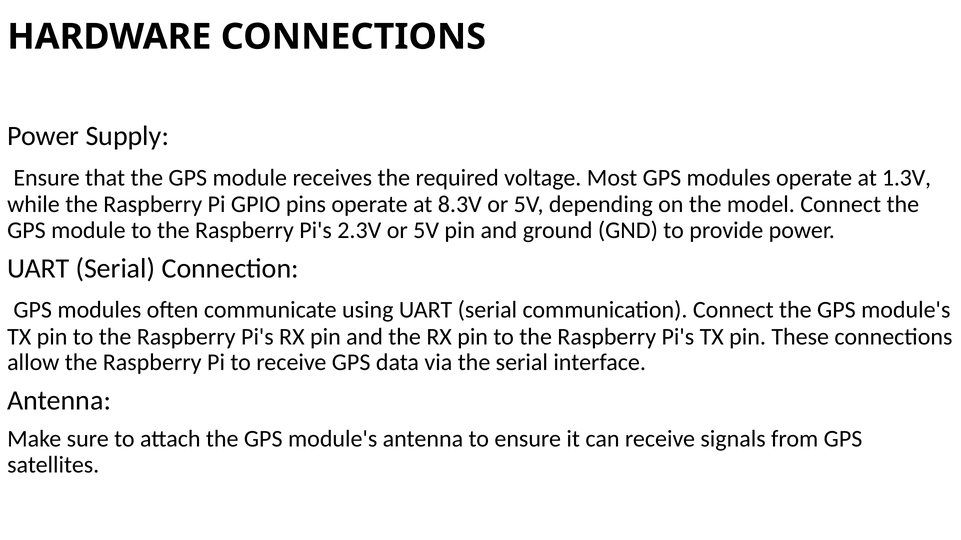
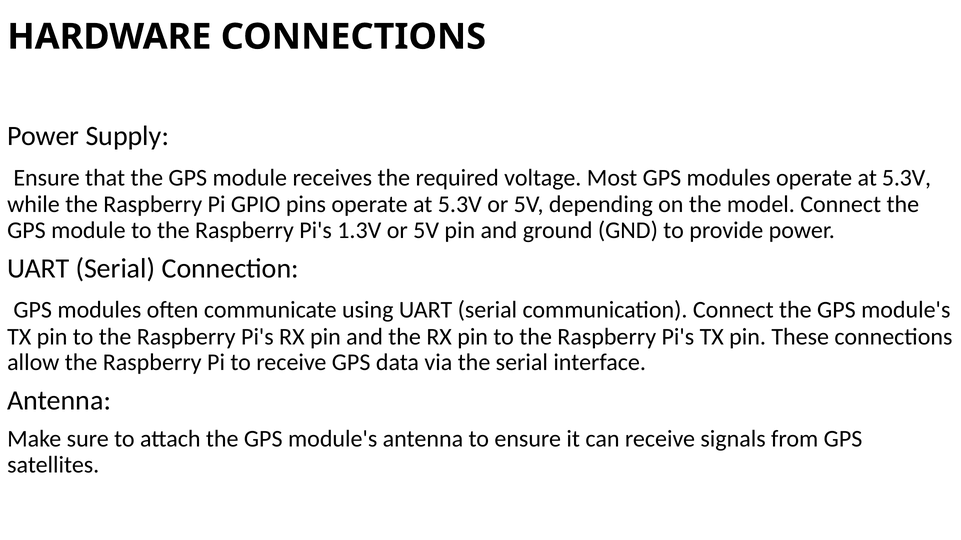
modules operate at 1.3V: 1.3V -> 5.3V
pins operate at 8.3V: 8.3V -> 5.3V
2.3V: 2.3V -> 1.3V
